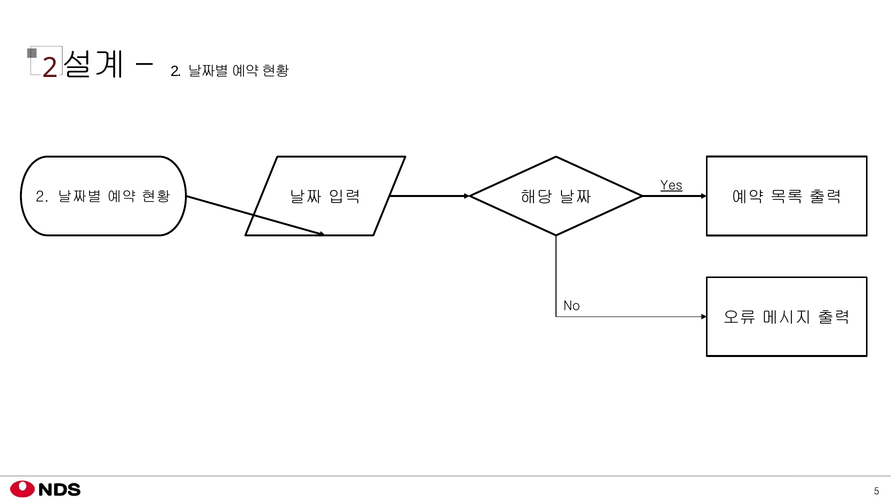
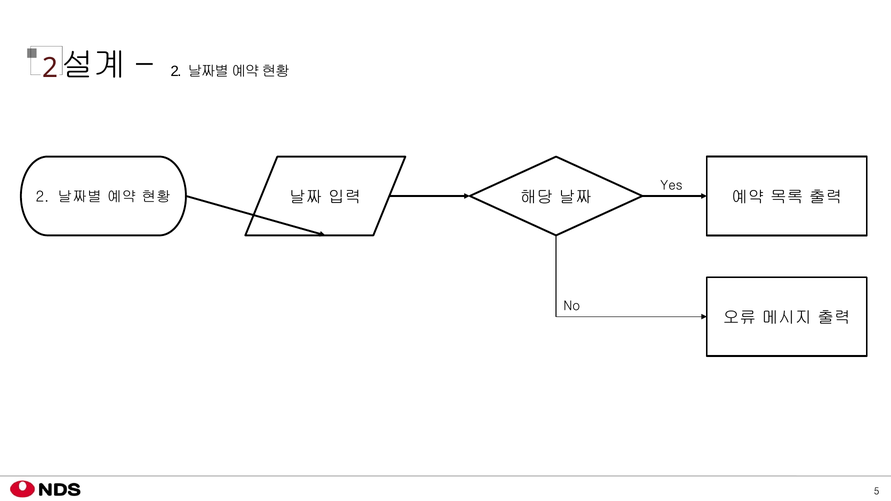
Yes underline: present -> none
